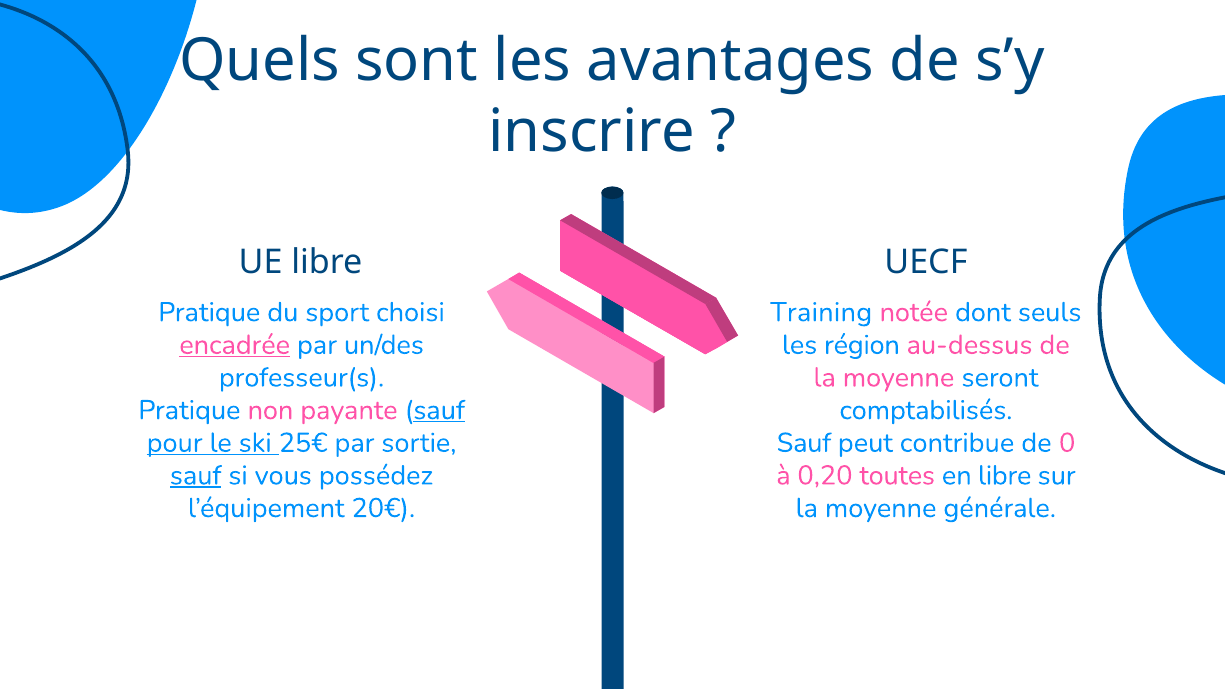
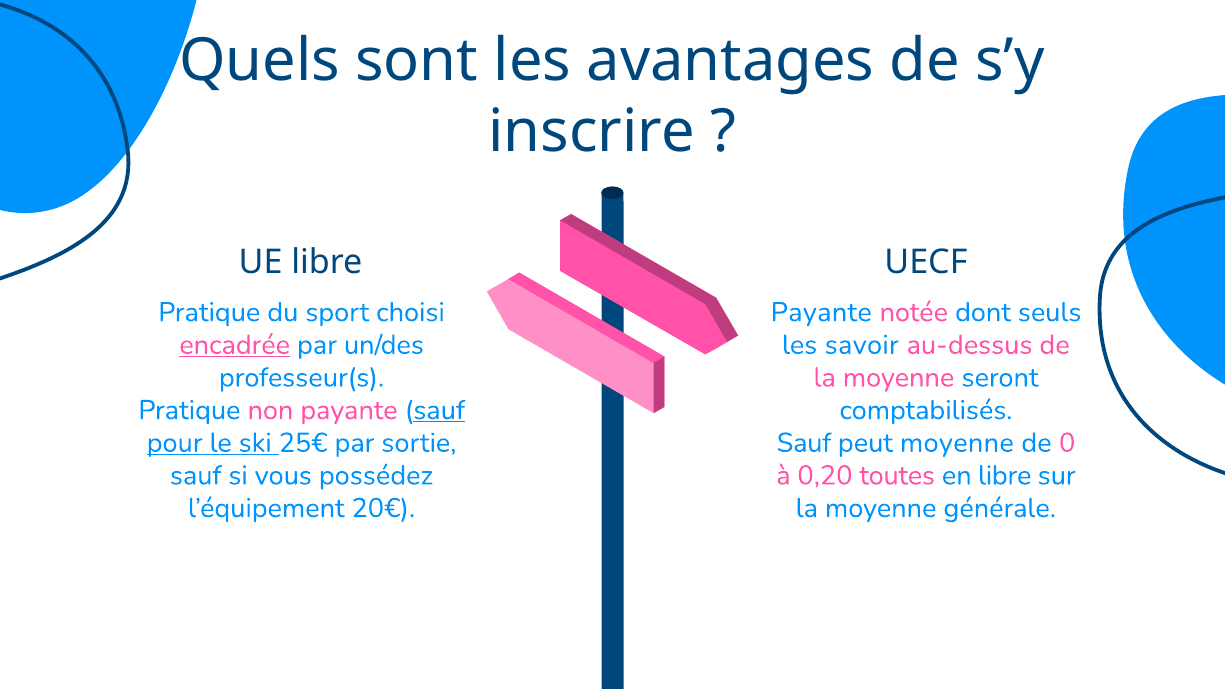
Training at (821, 312): Training -> Payante
région: région -> savoir
peut contribue: contribue -> moyenne
sauf at (196, 476) underline: present -> none
